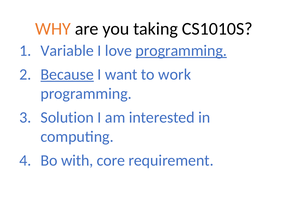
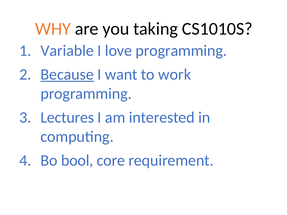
programming at (181, 51) underline: present -> none
Solution: Solution -> Lectures
with: with -> bool
